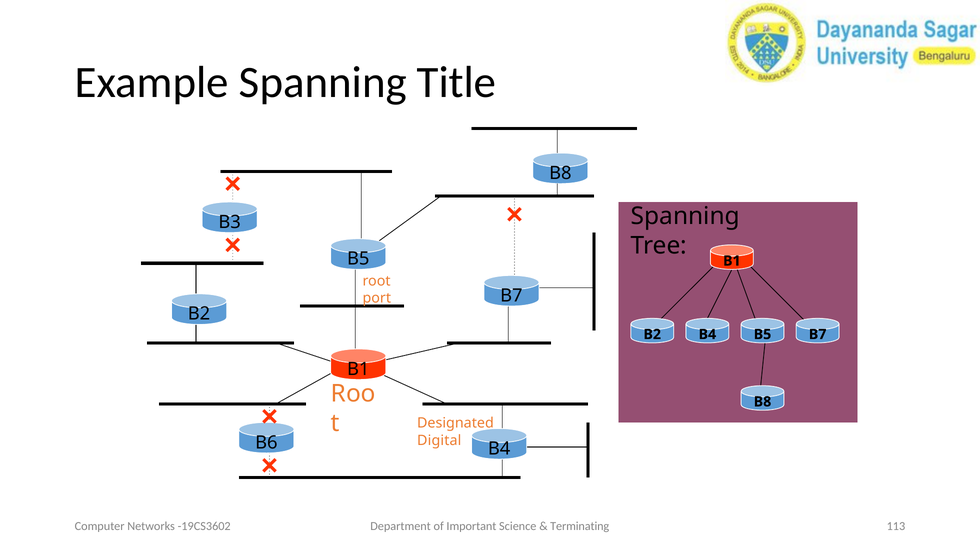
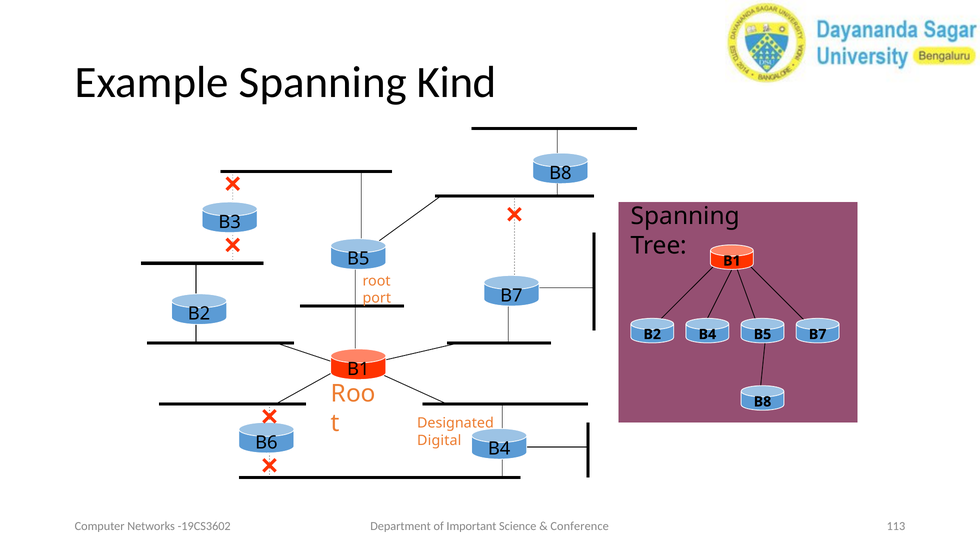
Title: Title -> Kind
Terminating: Terminating -> Conference
